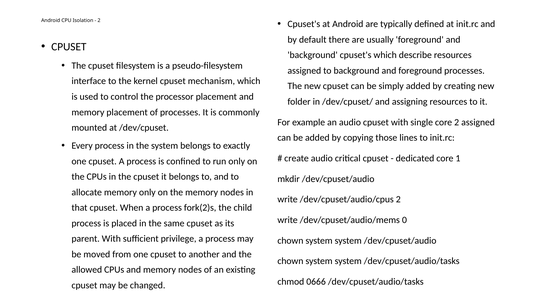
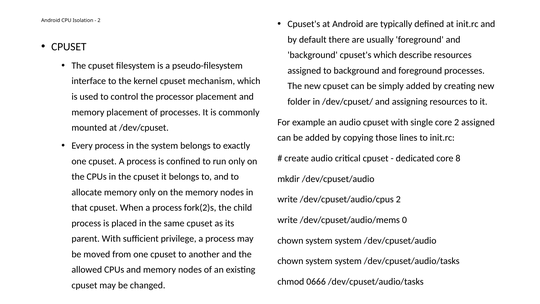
1: 1 -> 8
